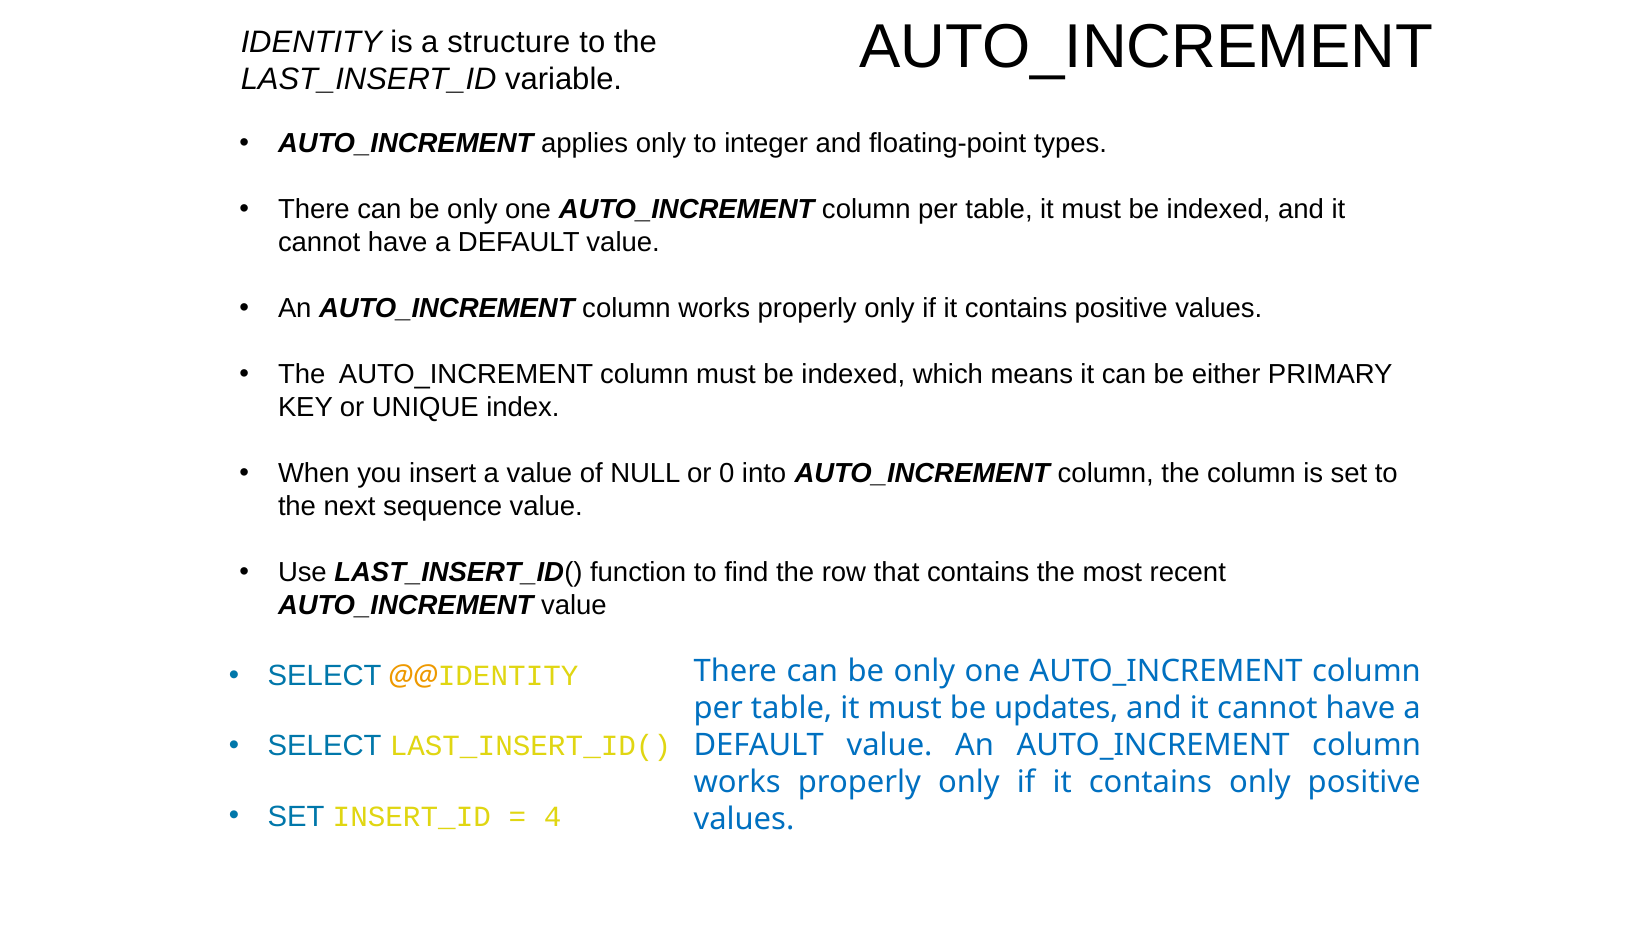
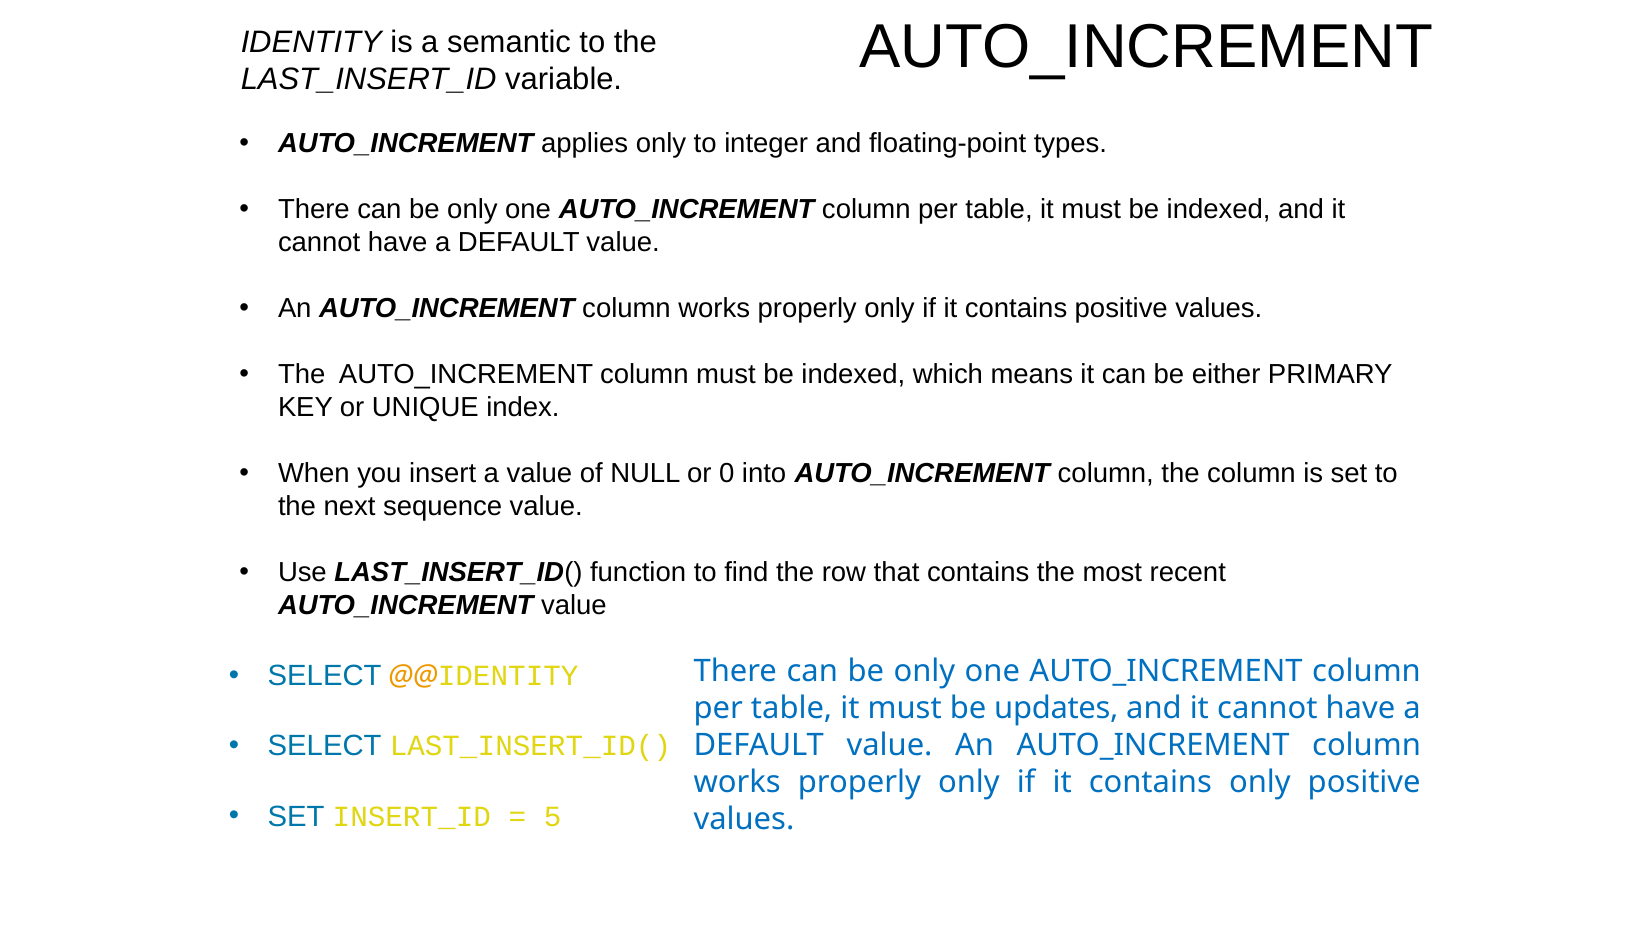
structure: structure -> semantic
4: 4 -> 5
